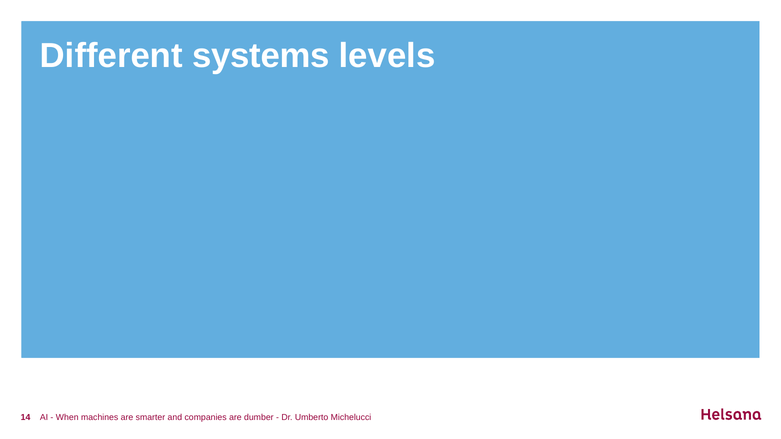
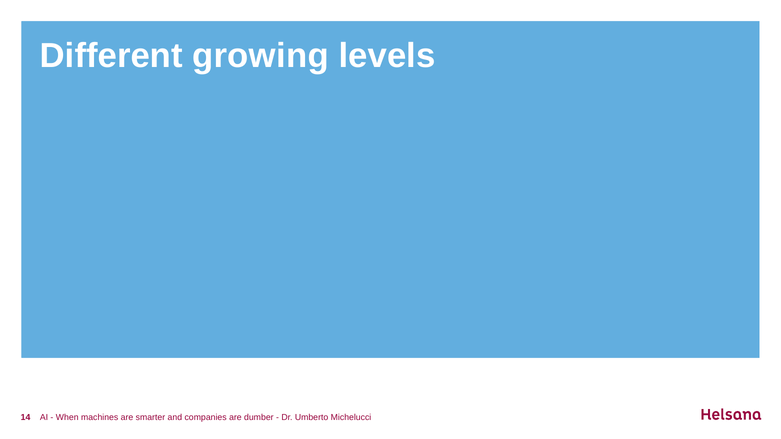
systems: systems -> growing
